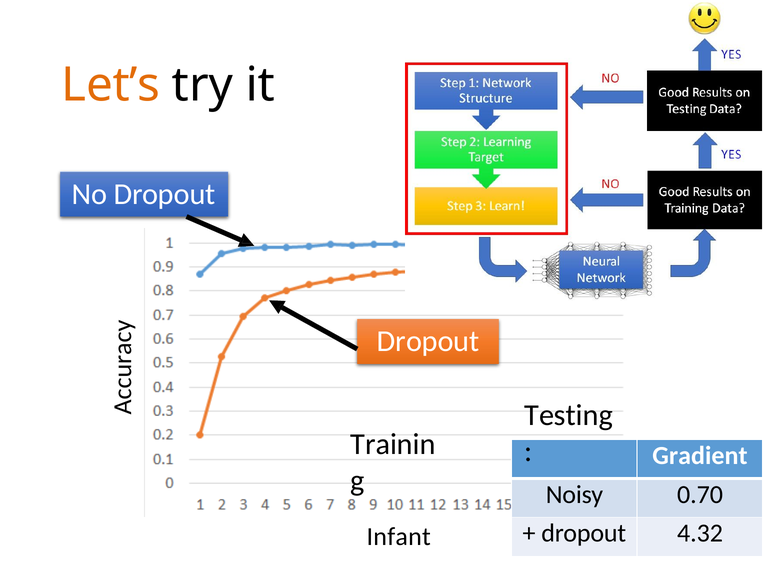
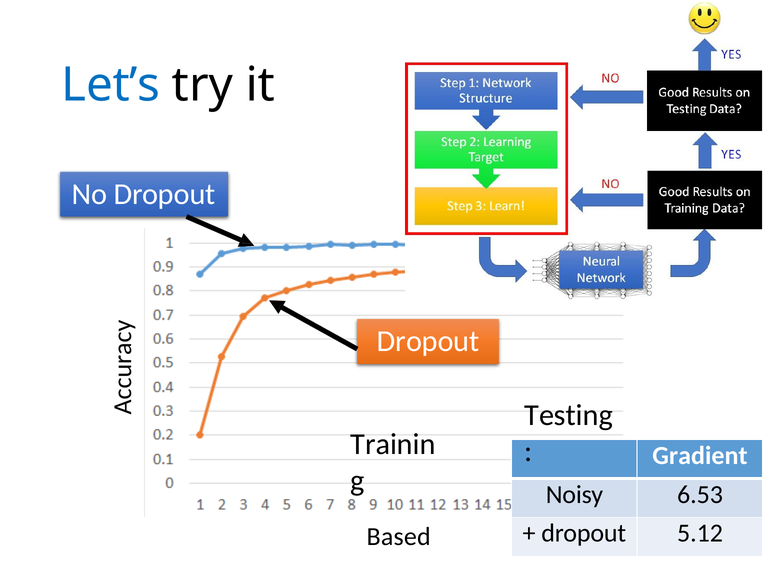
Let’s colour: orange -> blue
0.70: 0.70 -> 6.53
4.32: 4.32 -> 5.12
Infant: Infant -> Based
